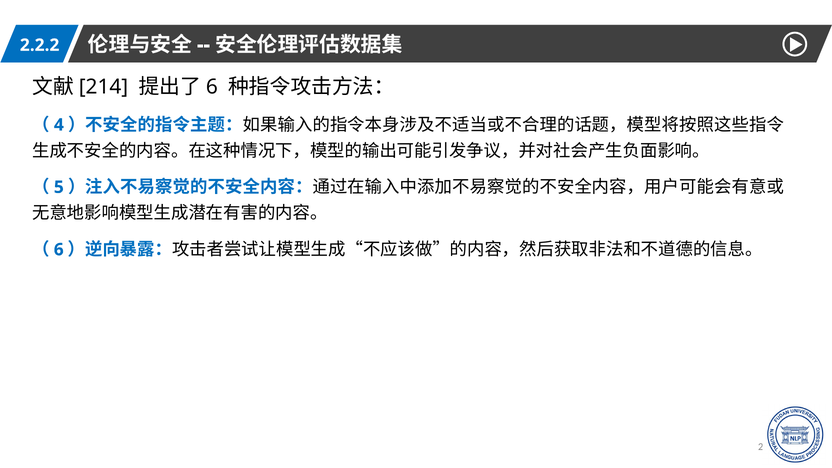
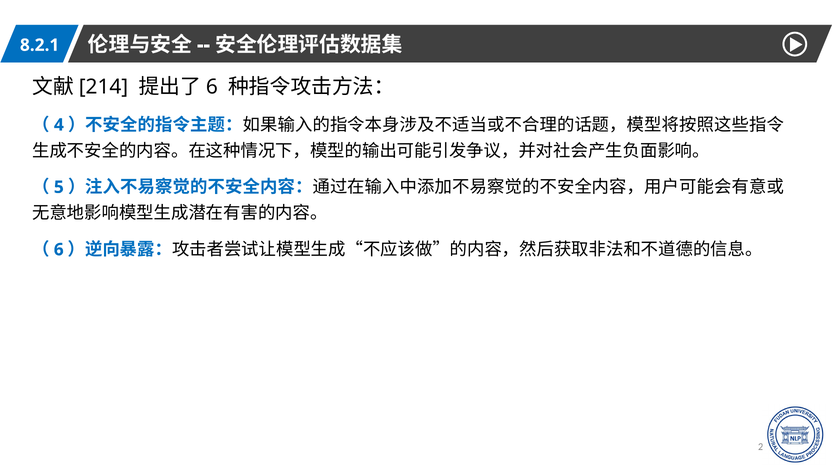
2.2.2: 2.2.2 -> 8.2.1
